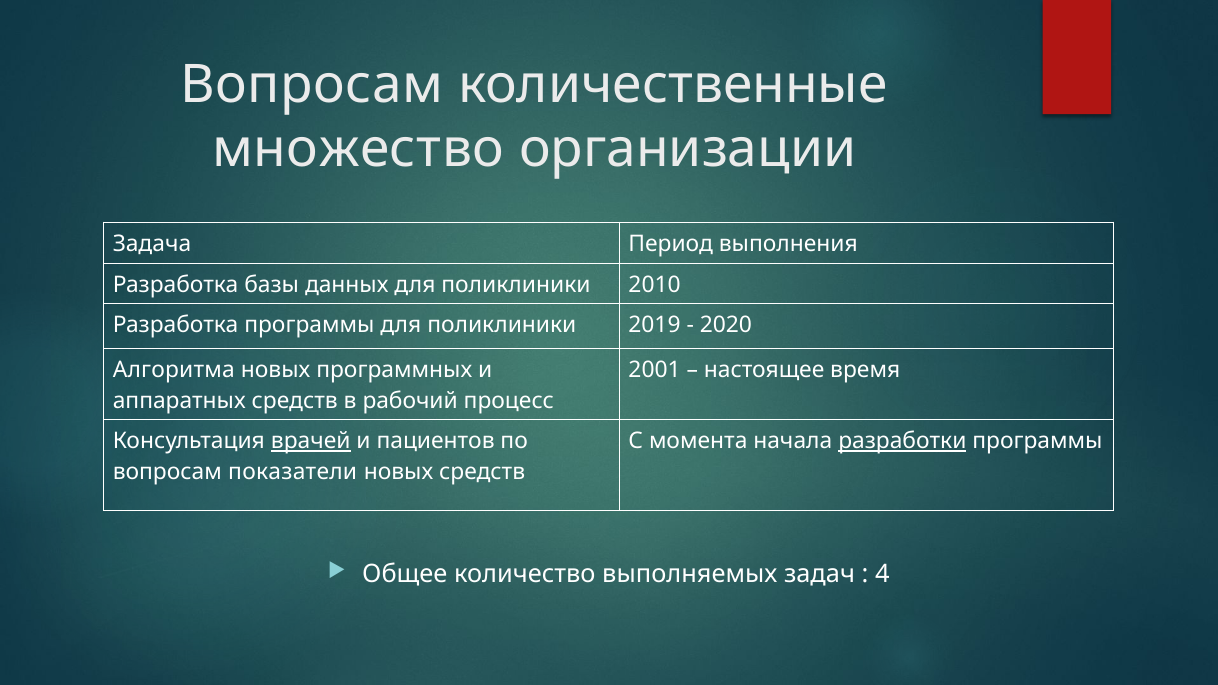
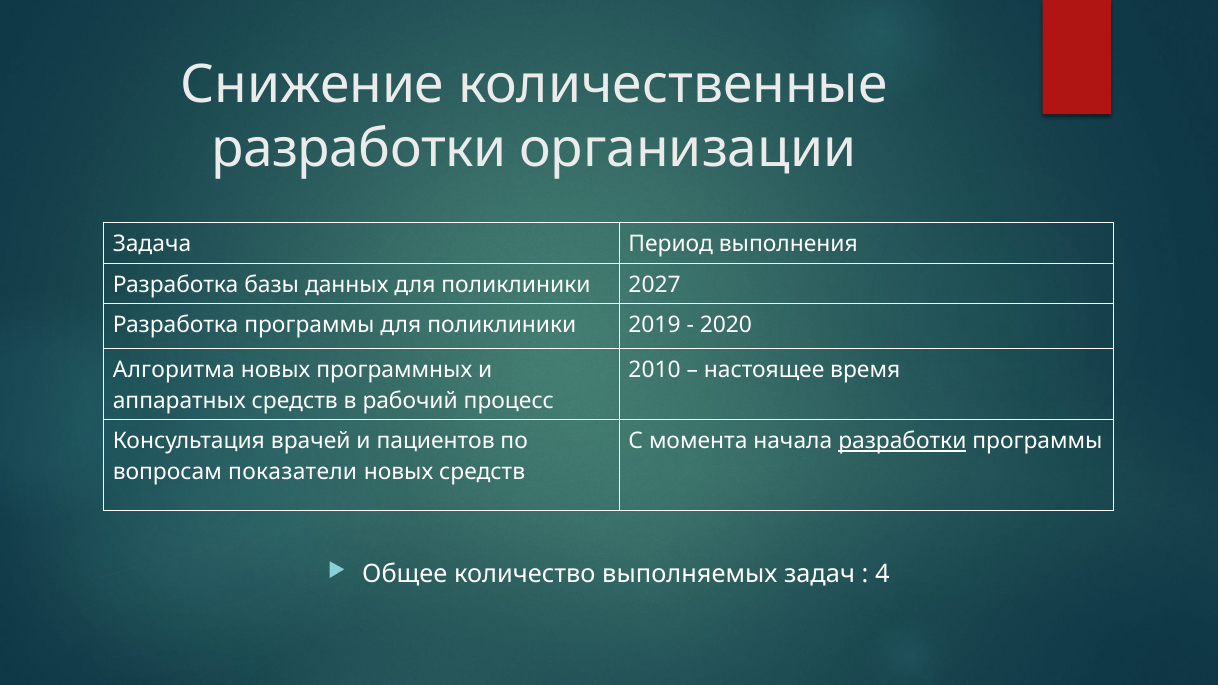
Вопросам at (312, 85): Вопросам -> Снижение
множество at (358, 149): множество -> разработки
2010: 2010 -> 2027
2001: 2001 -> 2010
врачей underline: present -> none
